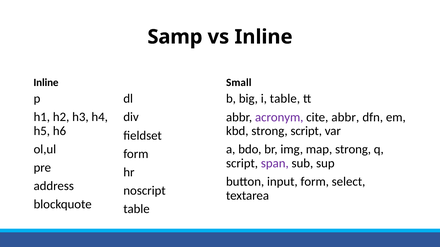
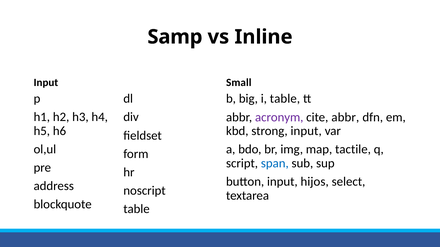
Inline at (46, 83): Inline -> Input
strong script: script -> input
map strong: strong -> tactile
span colour: purple -> blue
input form: form -> hijos
